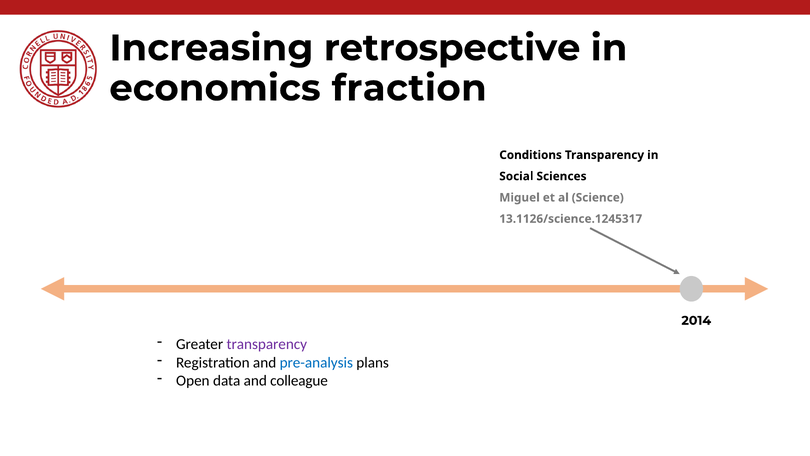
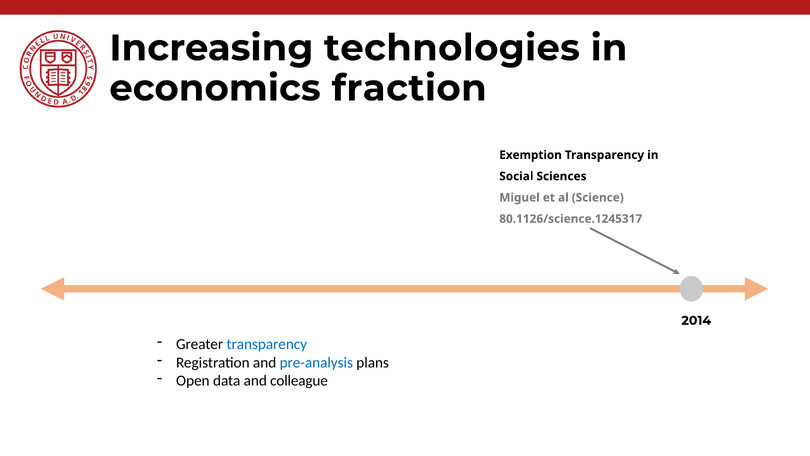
retrospective: retrospective -> technologies
Conditions: Conditions -> Exemption
13.1126/science.1245317: 13.1126/science.1245317 -> 80.1126/science.1245317
transparency at (267, 344) colour: purple -> blue
